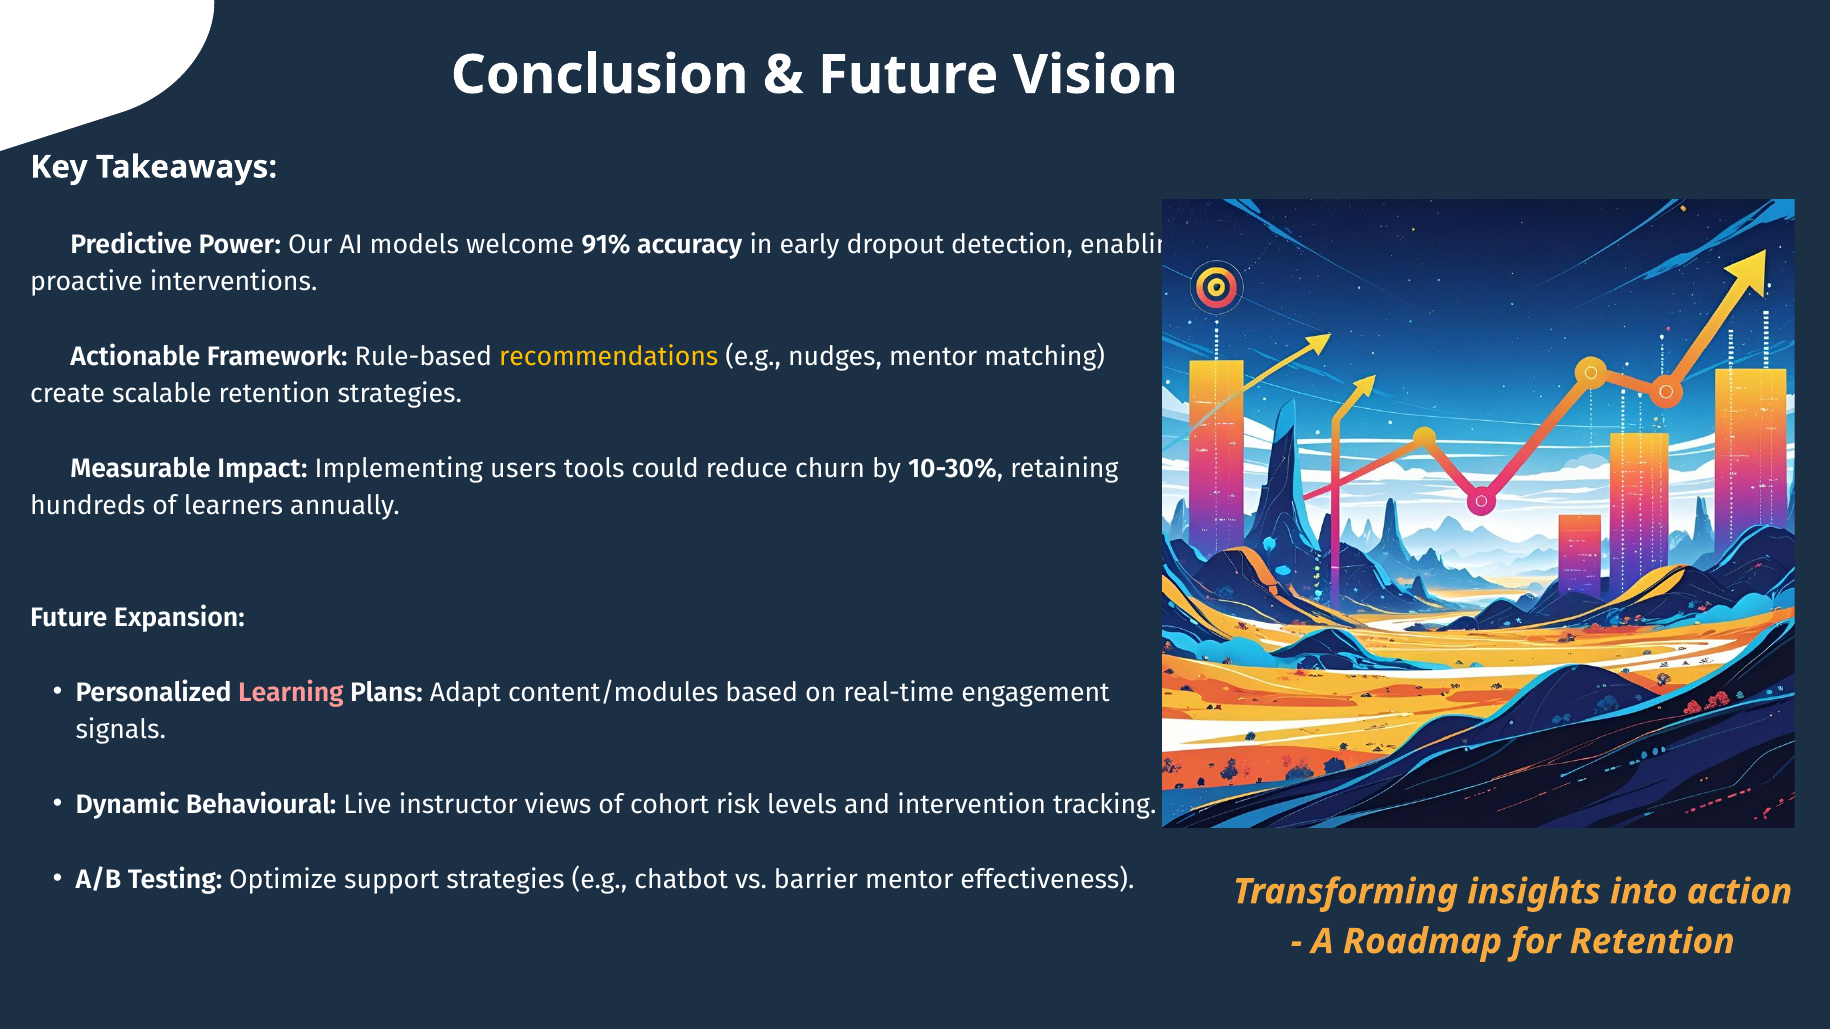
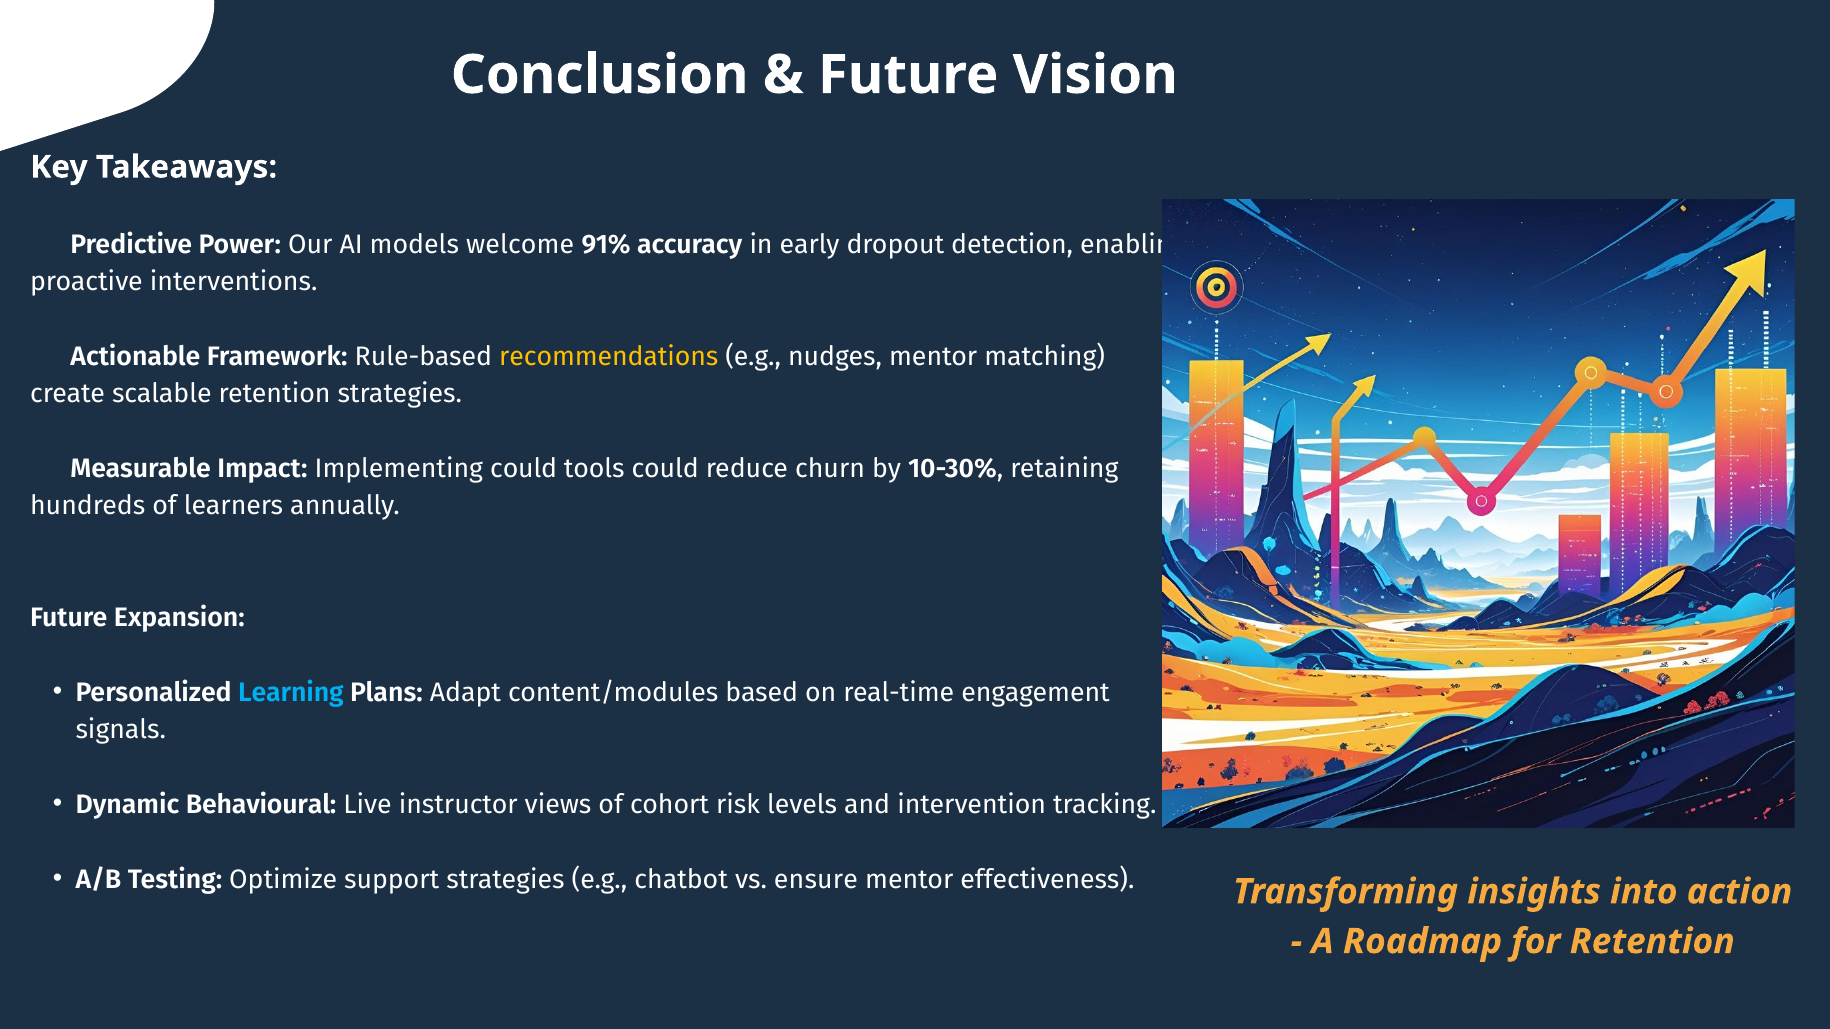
Implementing users: users -> could
Learning colour: pink -> light blue
barrier: barrier -> ensure
